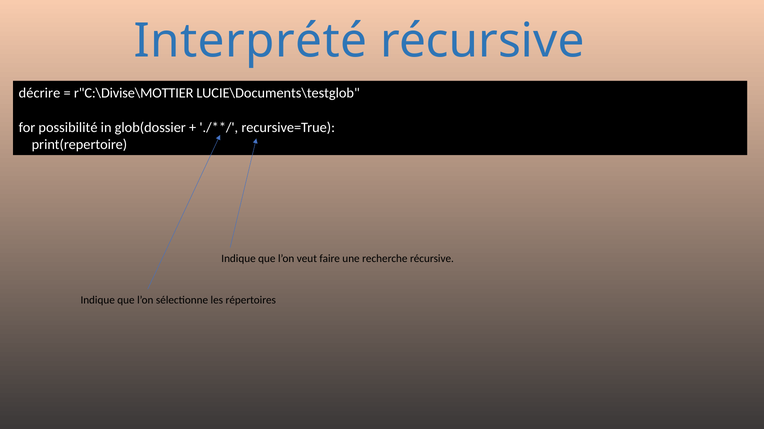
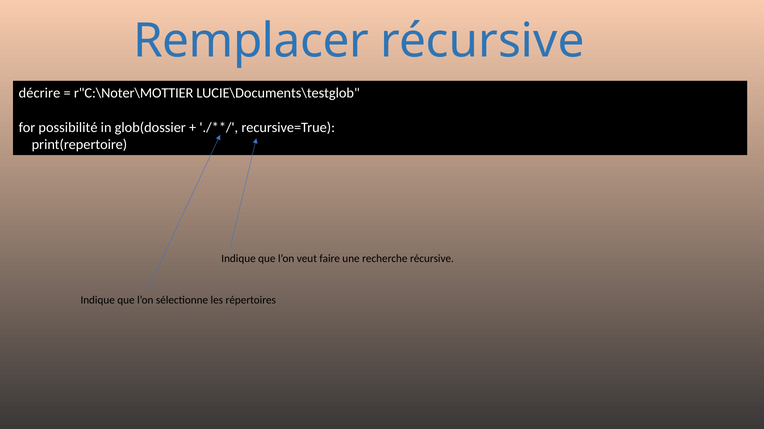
Interprété: Interprété -> Remplacer
r"C:\Divise\MOTTIER: r"C:\Divise\MOTTIER -> r"C:\Noter\MOTTIER
